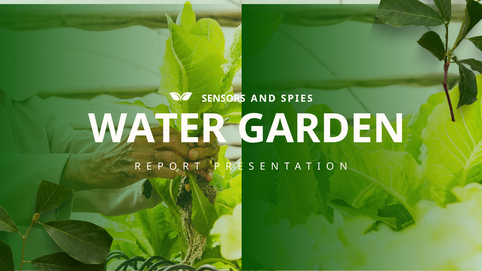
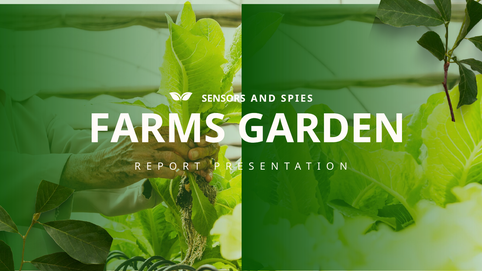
WATER: WATER -> FARMS
